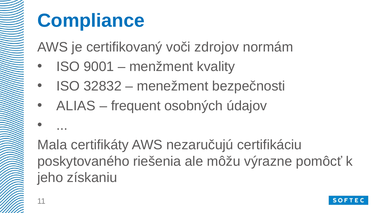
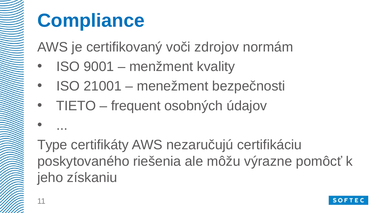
32832: 32832 -> 21001
ALIAS: ALIAS -> TIETO
Mala: Mala -> Type
